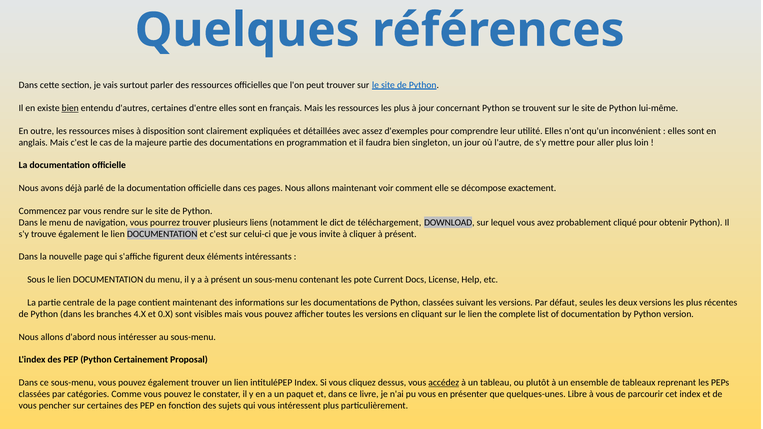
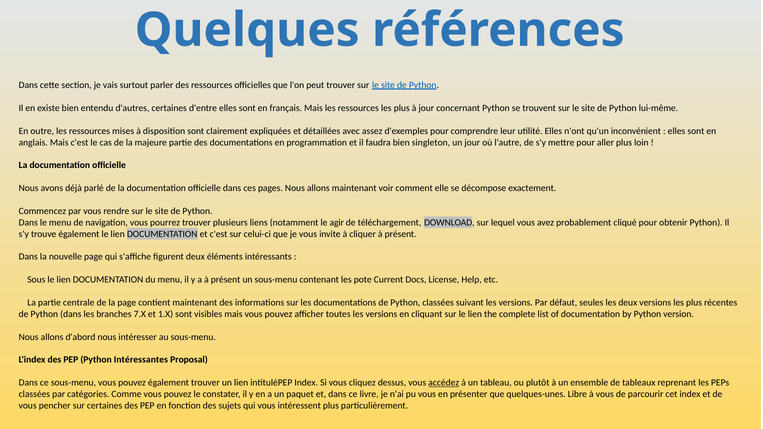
bien at (70, 108) underline: present -> none
dict: dict -> agir
4.X: 4.X -> 7.X
0.X: 0.X -> 1.X
Certainement: Certainement -> Intéressantes
